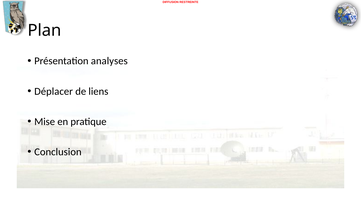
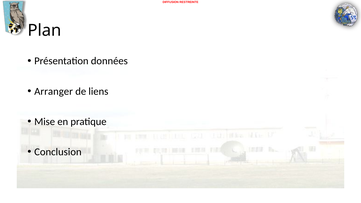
analyses: analyses -> données
Déplacer: Déplacer -> Arranger
